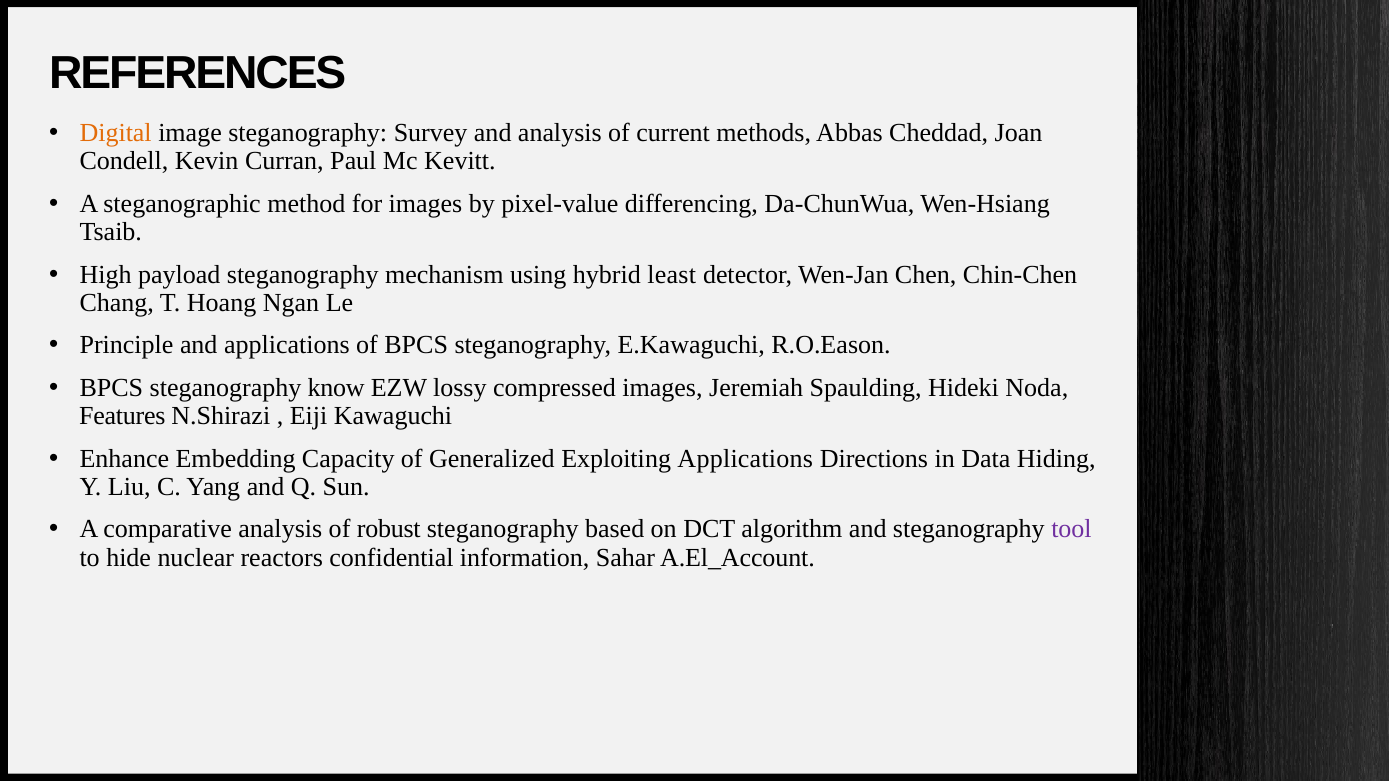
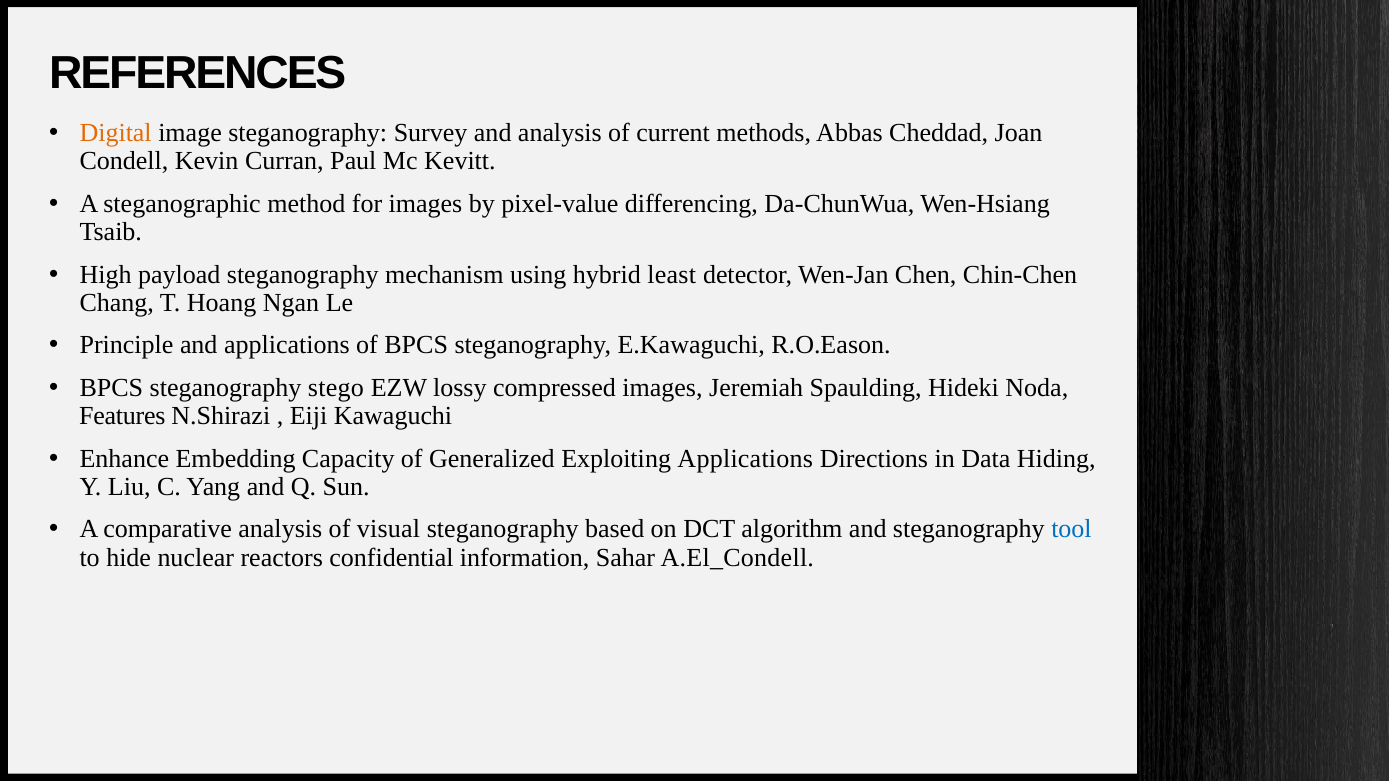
know: know -> stego
robust: robust -> visual
tool colour: purple -> blue
A.El_Account: A.El_Account -> A.El_Condell
